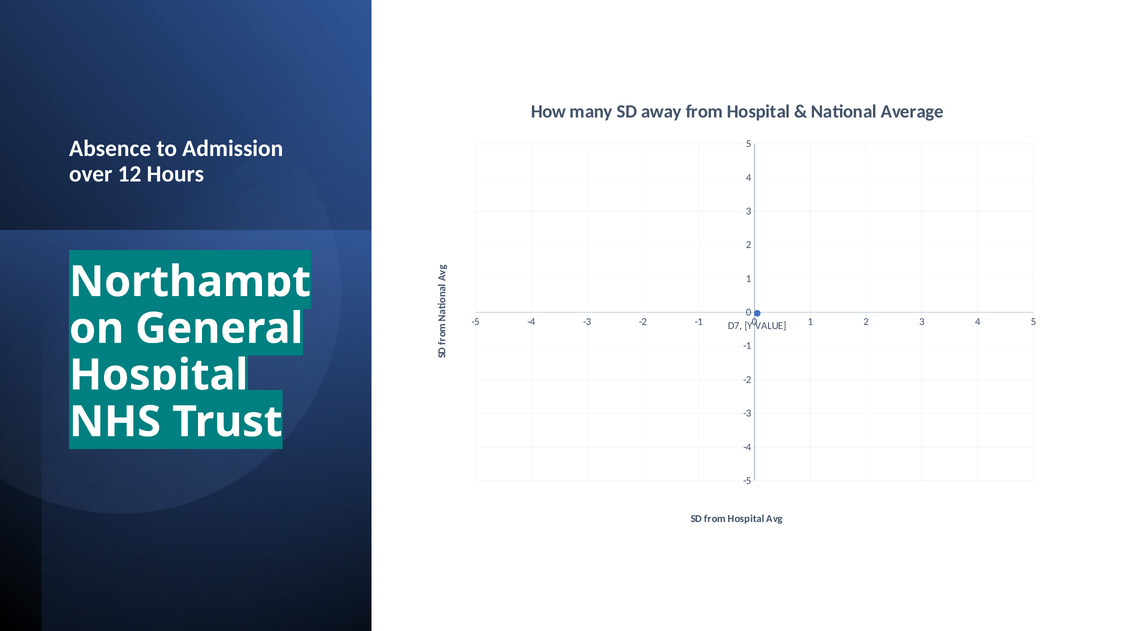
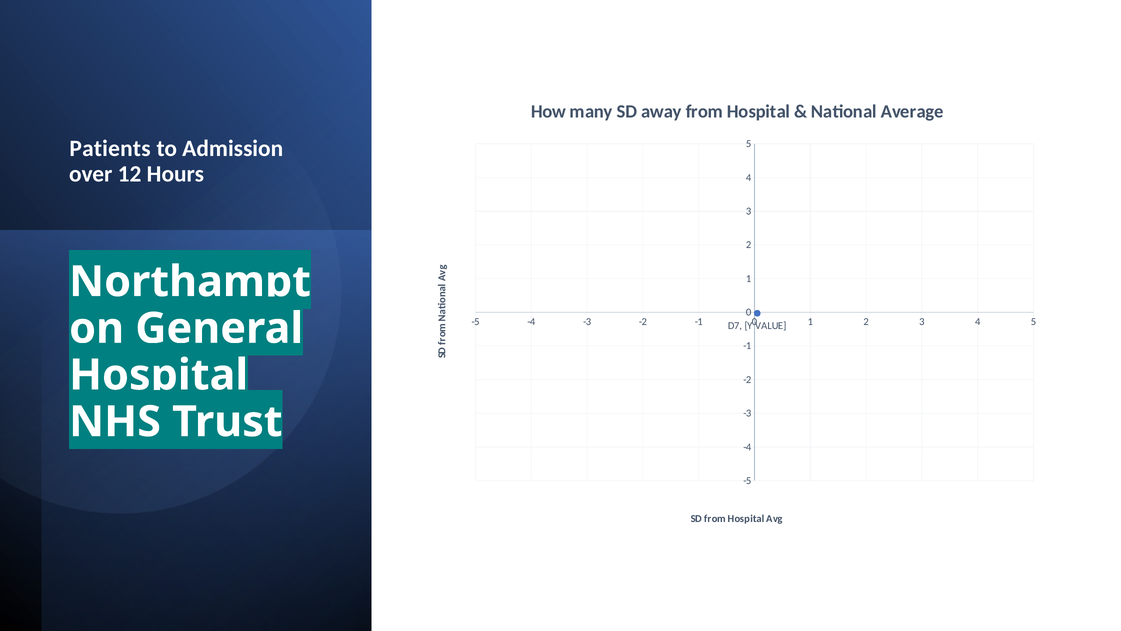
Absence: Absence -> Patients
